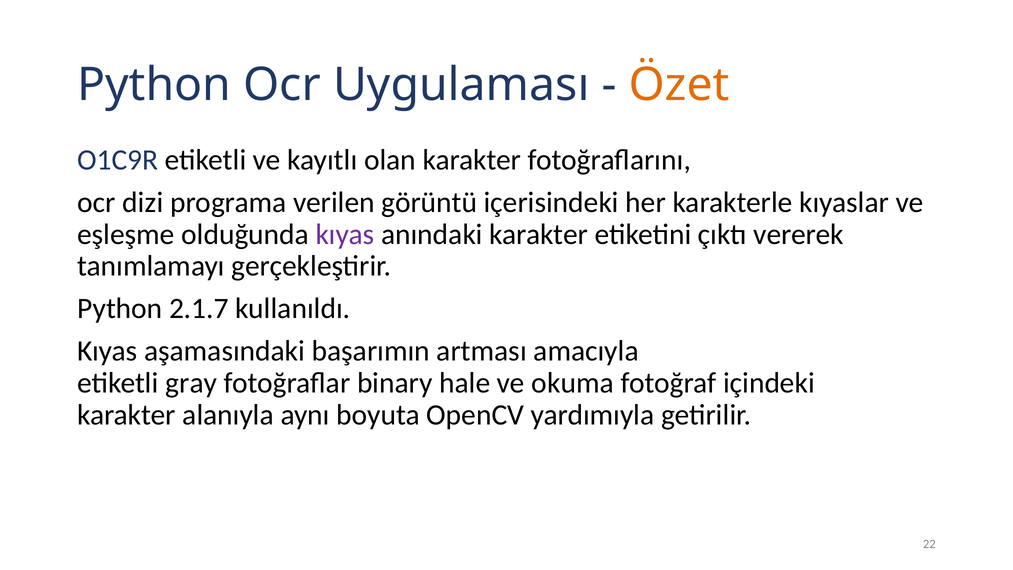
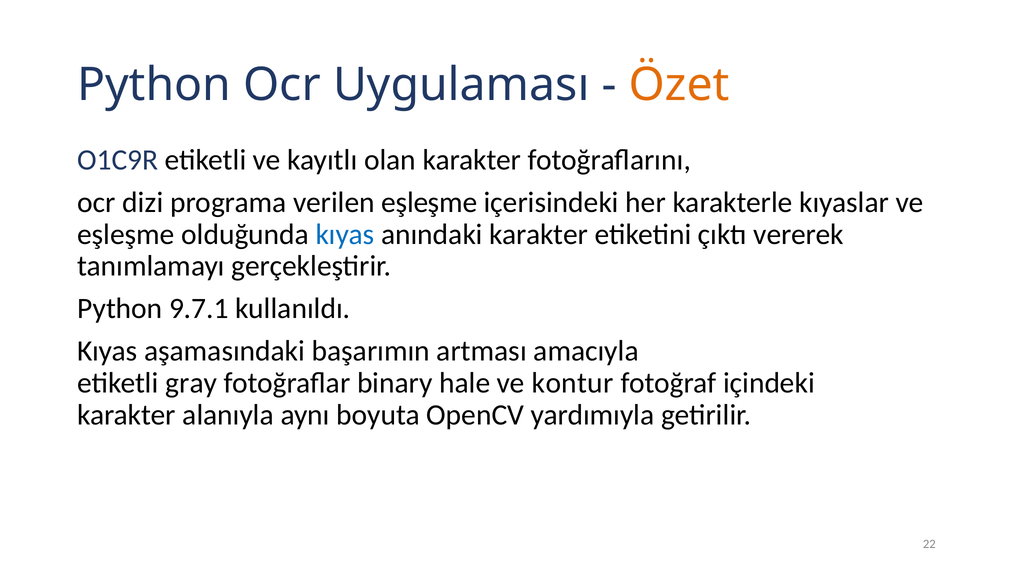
verilen görüntü: görüntü -> eşleşme
kıyas at (345, 234) colour: purple -> blue
2.1.7: 2.1.7 -> 9.7.1
okuma: okuma -> kontur
